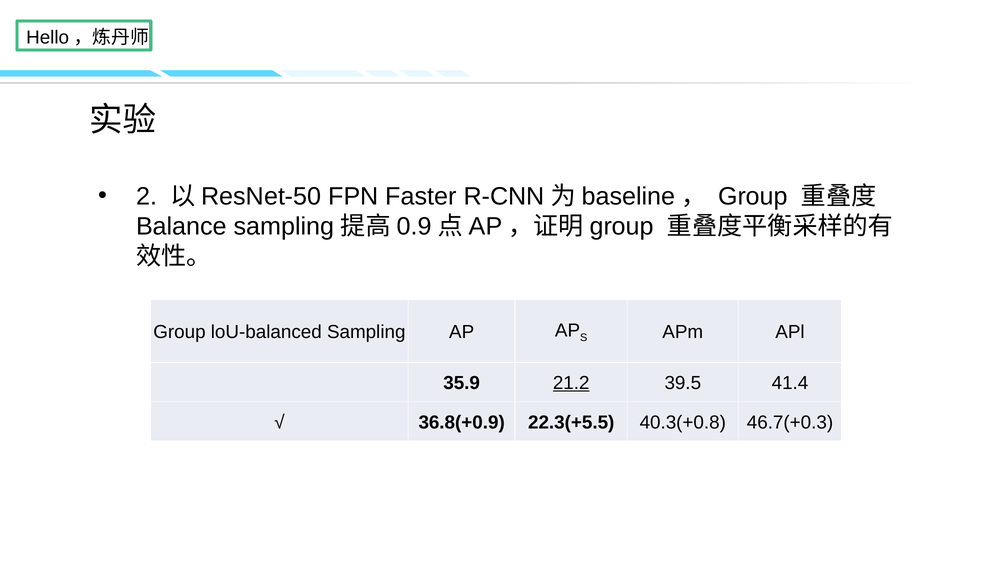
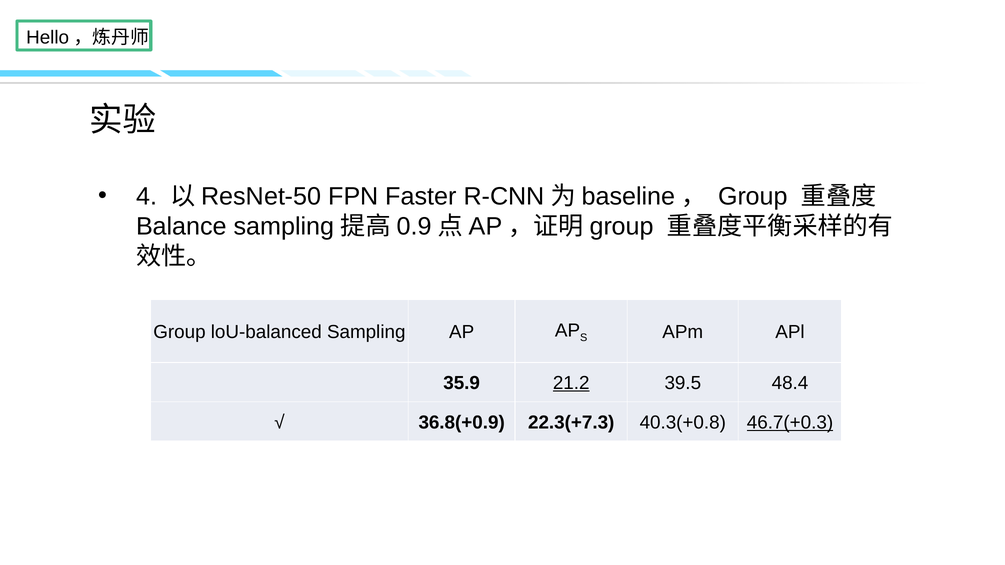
2: 2 -> 4
41.4: 41.4 -> 48.4
22.3(+5.5: 22.3(+5.5 -> 22.3(+7.3
46.7(+0.3 underline: none -> present
